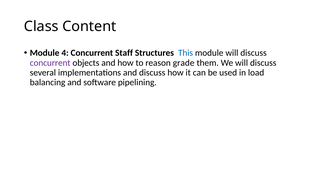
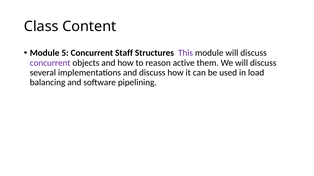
4: 4 -> 5
This colour: blue -> purple
grade: grade -> active
